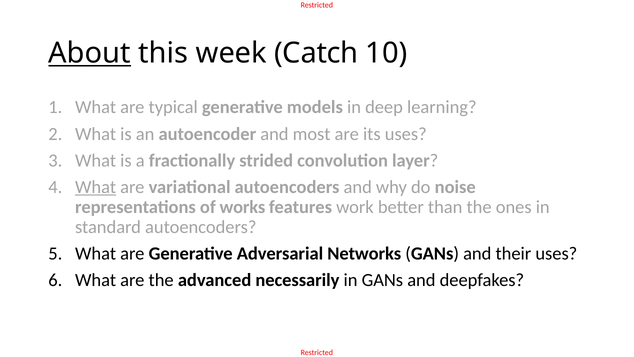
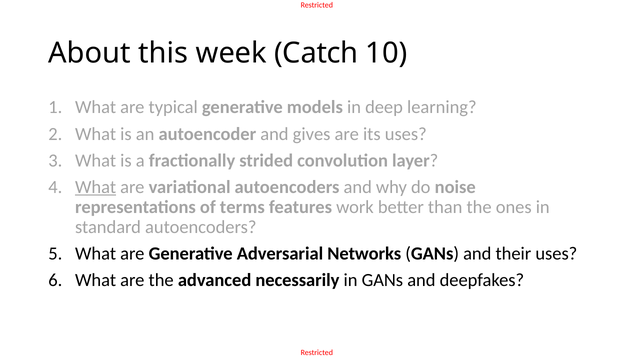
About underline: present -> none
most: most -> gives
works: works -> terms
